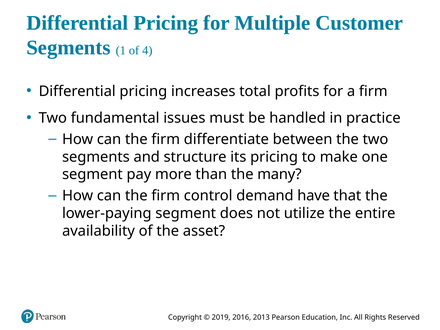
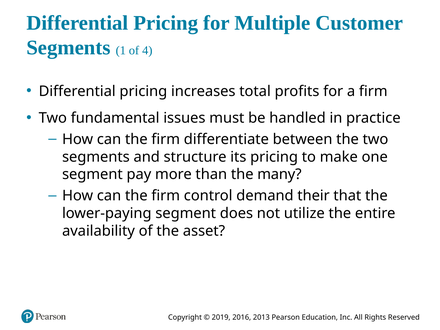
have: have -> their
